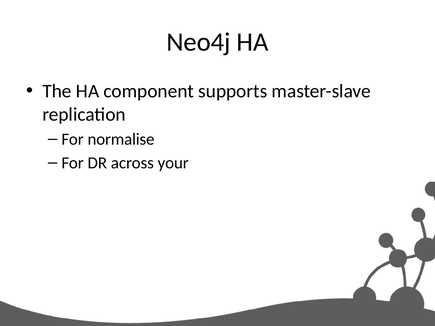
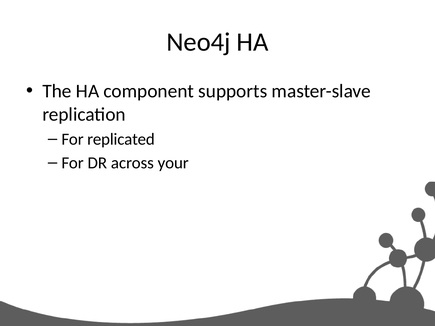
normalise: normalise -> replicated
